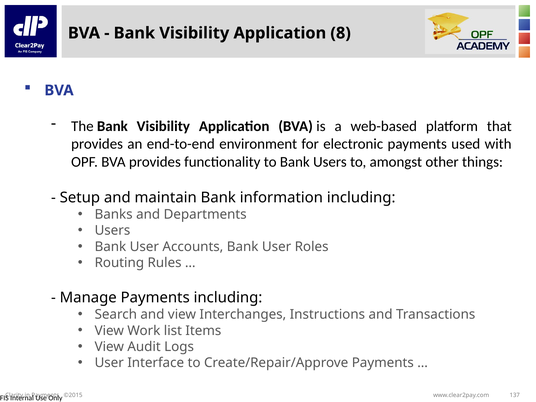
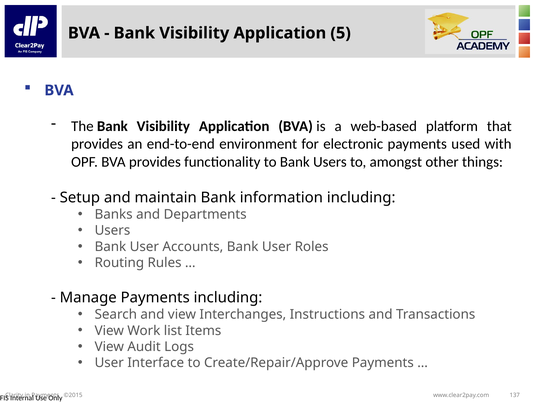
8: 8 -> 5
